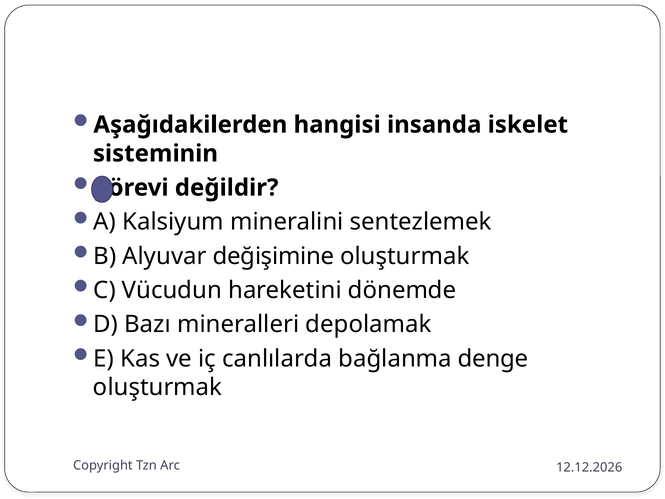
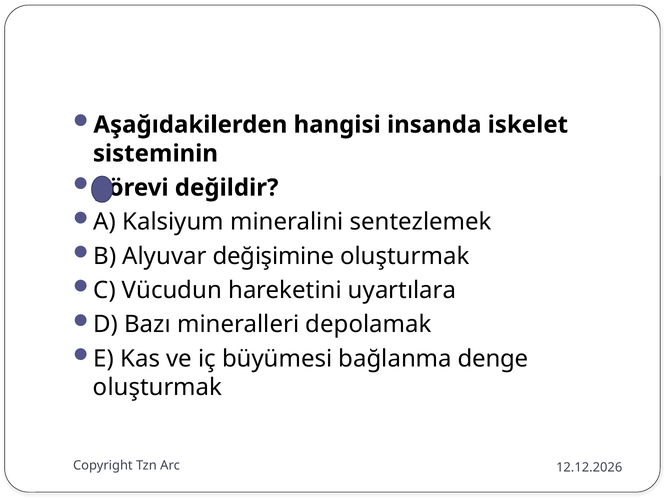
dönemde: dönemde -> uyartılara
canlılarda: canlılarda -> büyümesi
